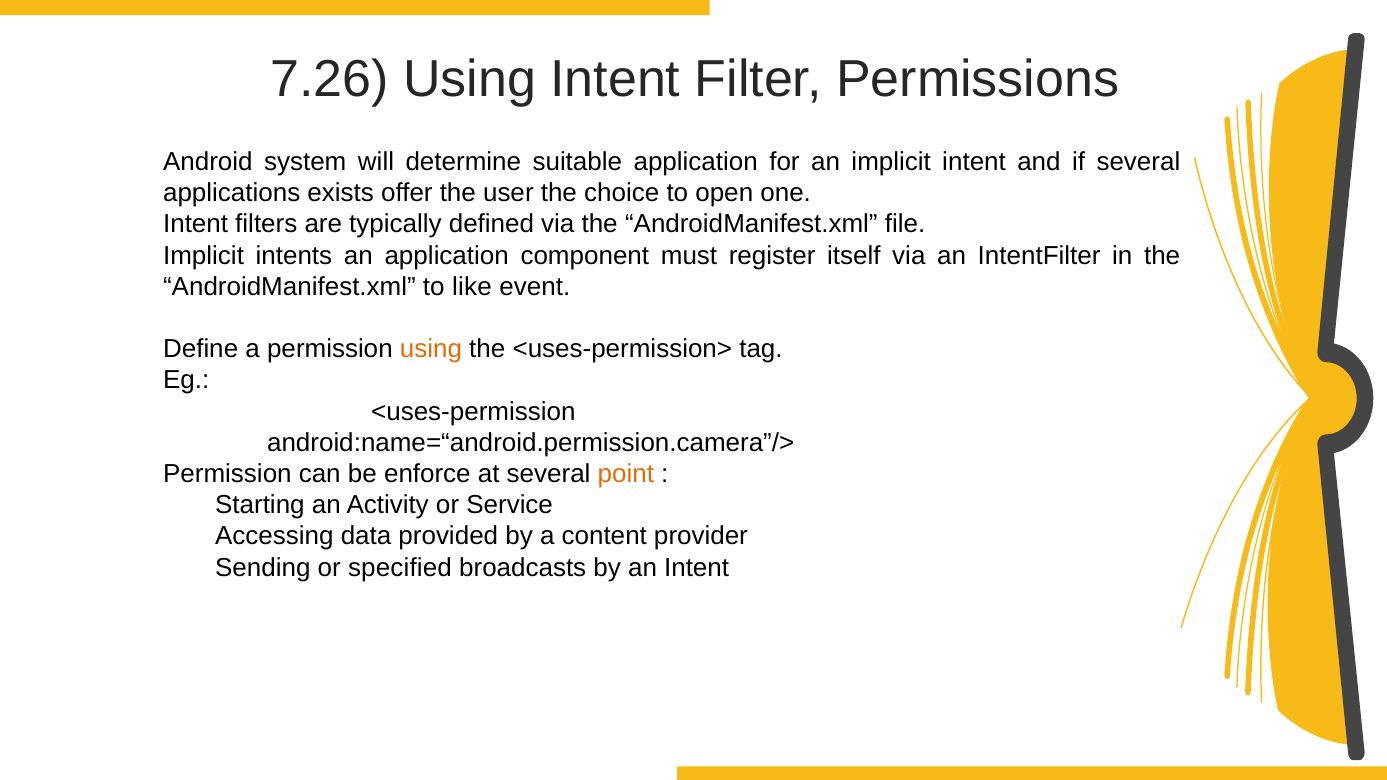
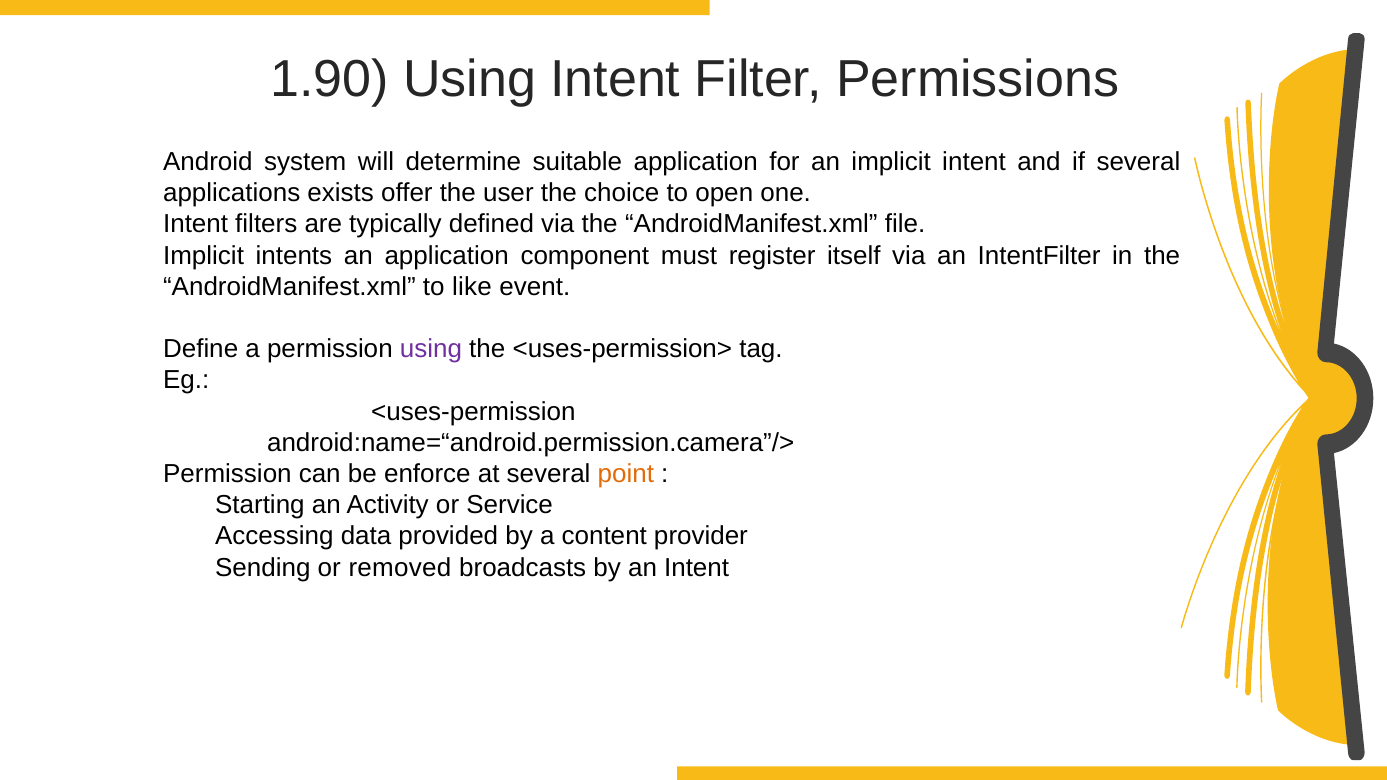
7.26: 7.26 -> 1.90
using at (431, 349) colour: orange -> purple
specified: specified -> removed
